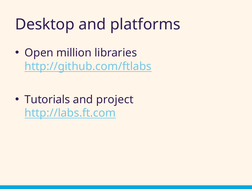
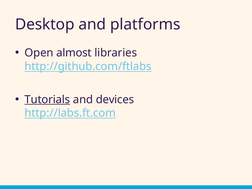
million: million -> almost
Tutorials underline: none -> present
project: project -> devices
